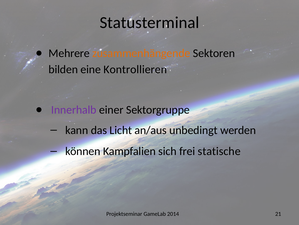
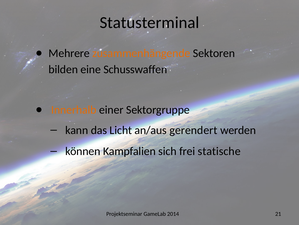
Kontrollieren: Kontrollieren -> Schusswaffen
Innerhalb colour: purple -> orange
unbedingt: unbedingt -> gerendert
